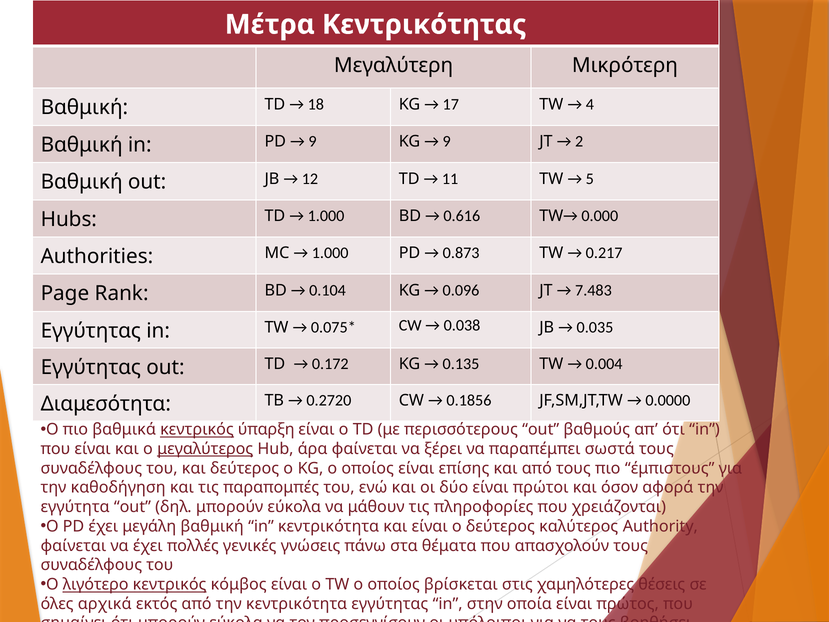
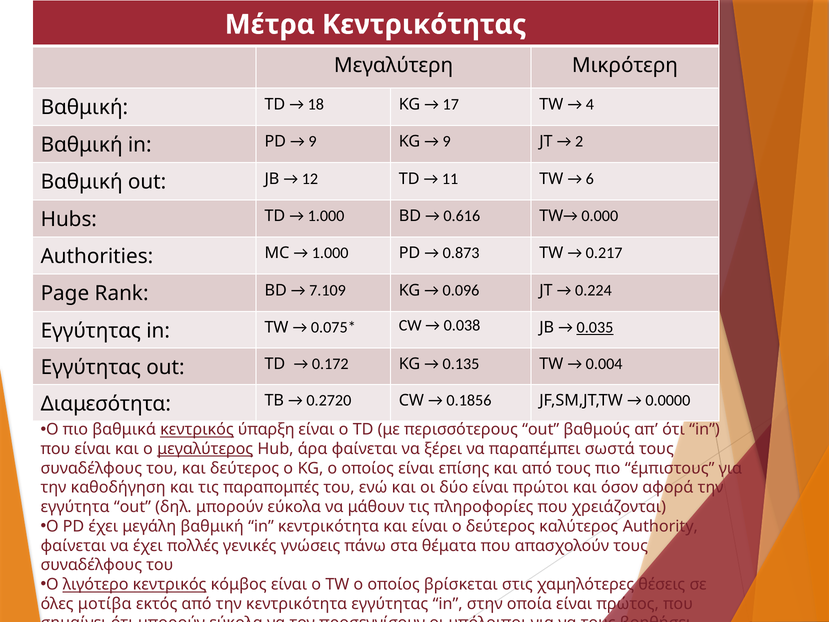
5: 5 -> 6
0.104: 0.104 -> 7.109
7.483: 7.483 -> 0.224
0.035 underline: none -> present
αρχικά: αρχικά -> μοτίβα
